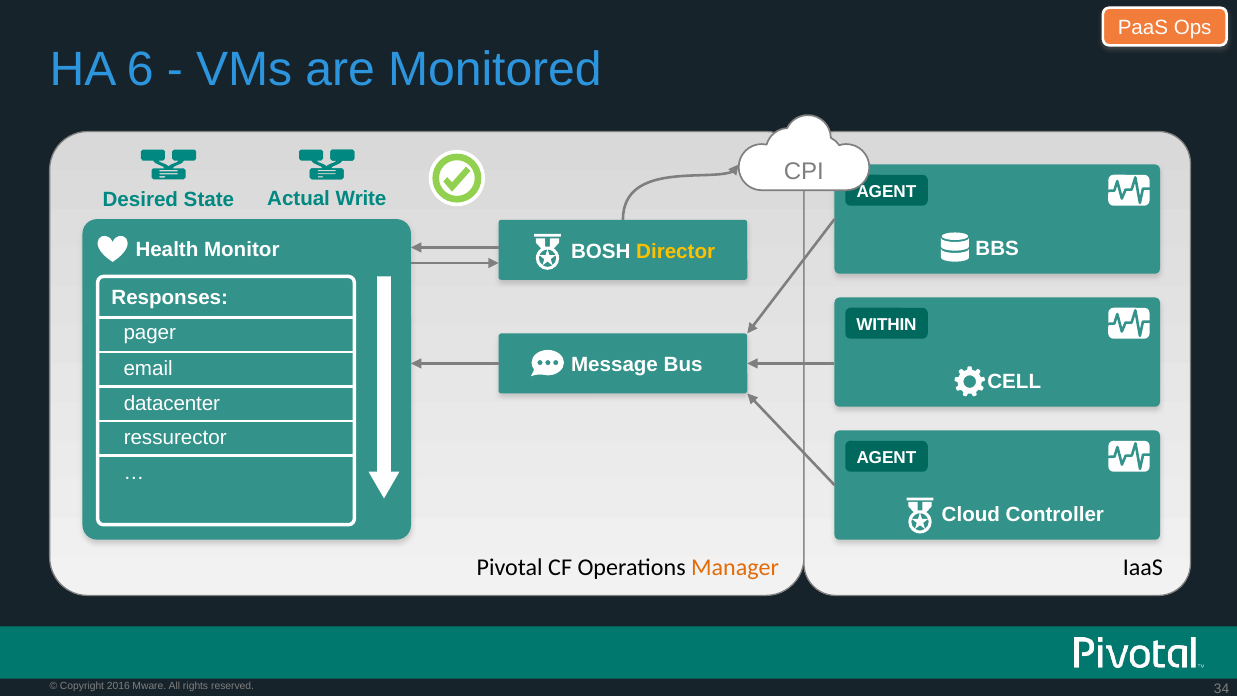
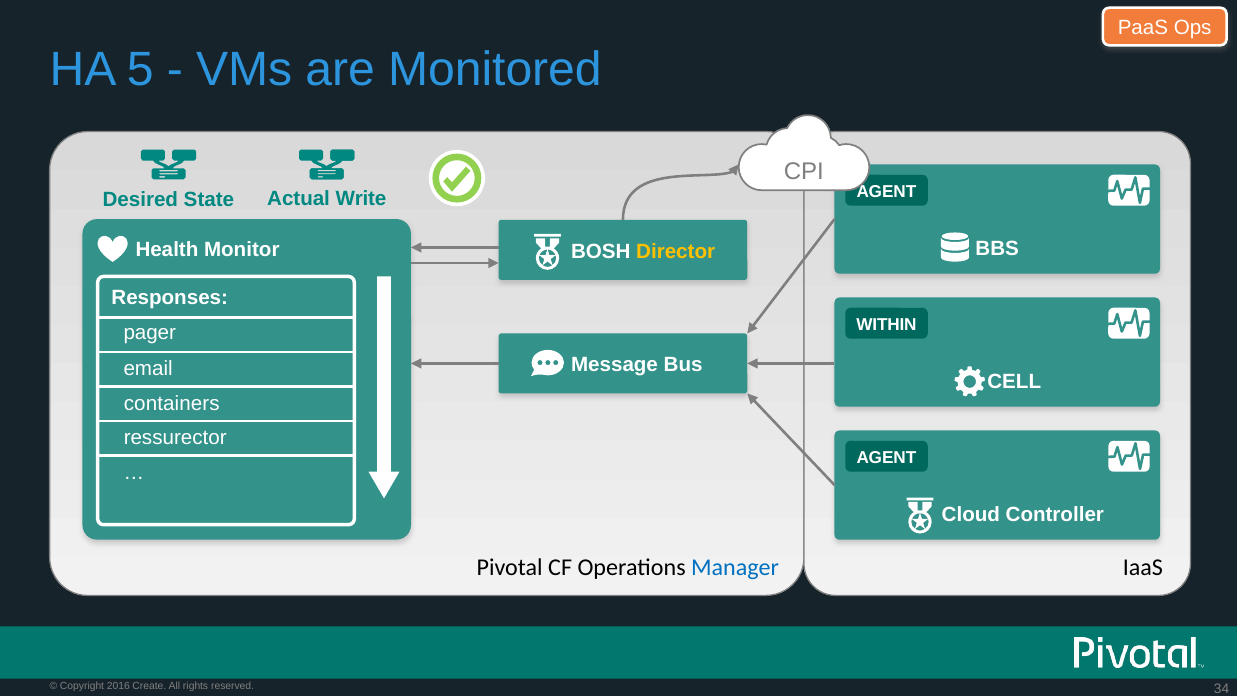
6: 6 -> 5
datacenter: datacenter -> containers
Manager colour: orange -> blue
Mware: Mware -> Create
